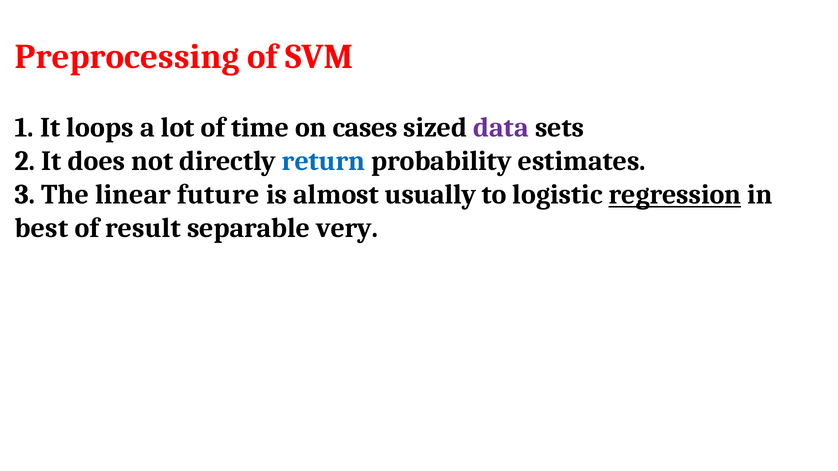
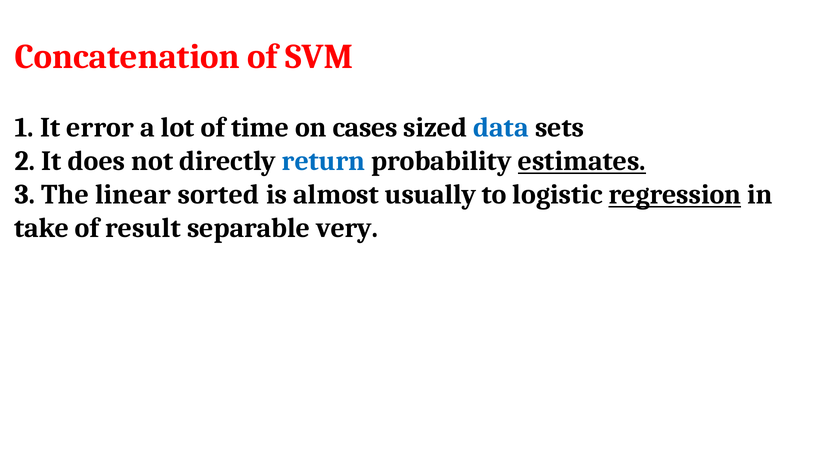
Preprocessing: Preprocessing -> Concatenation
loops: loops -> error
data colour: purple -> blue
estimates underline: none -> present
future: future -> sorted
best: best -> take
